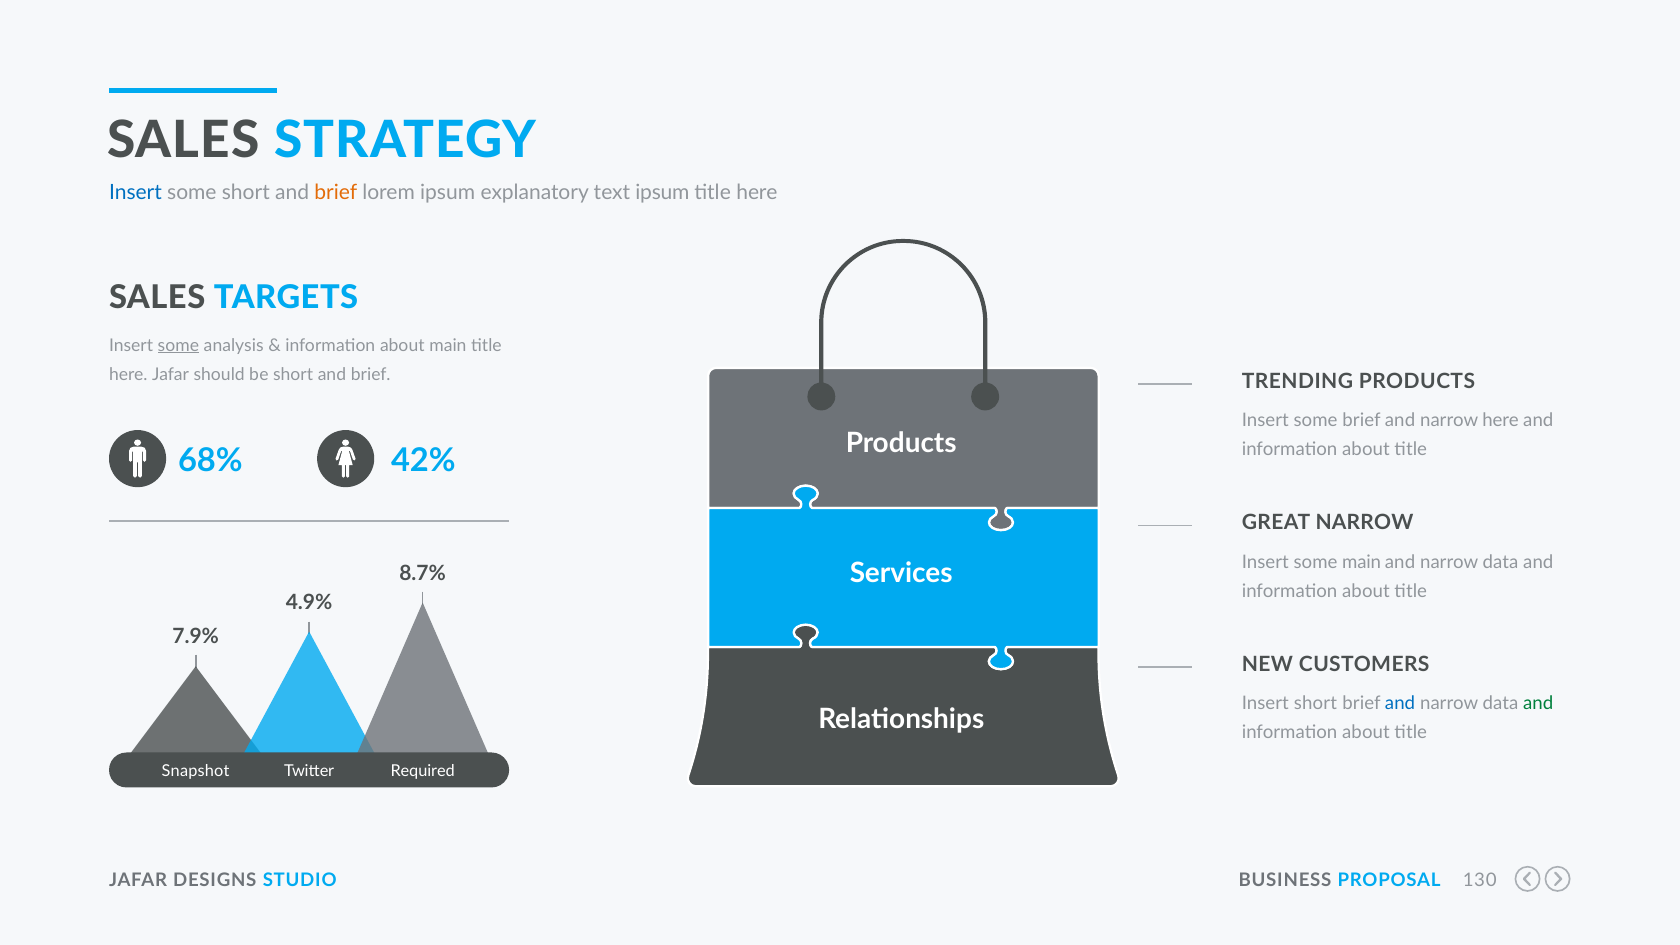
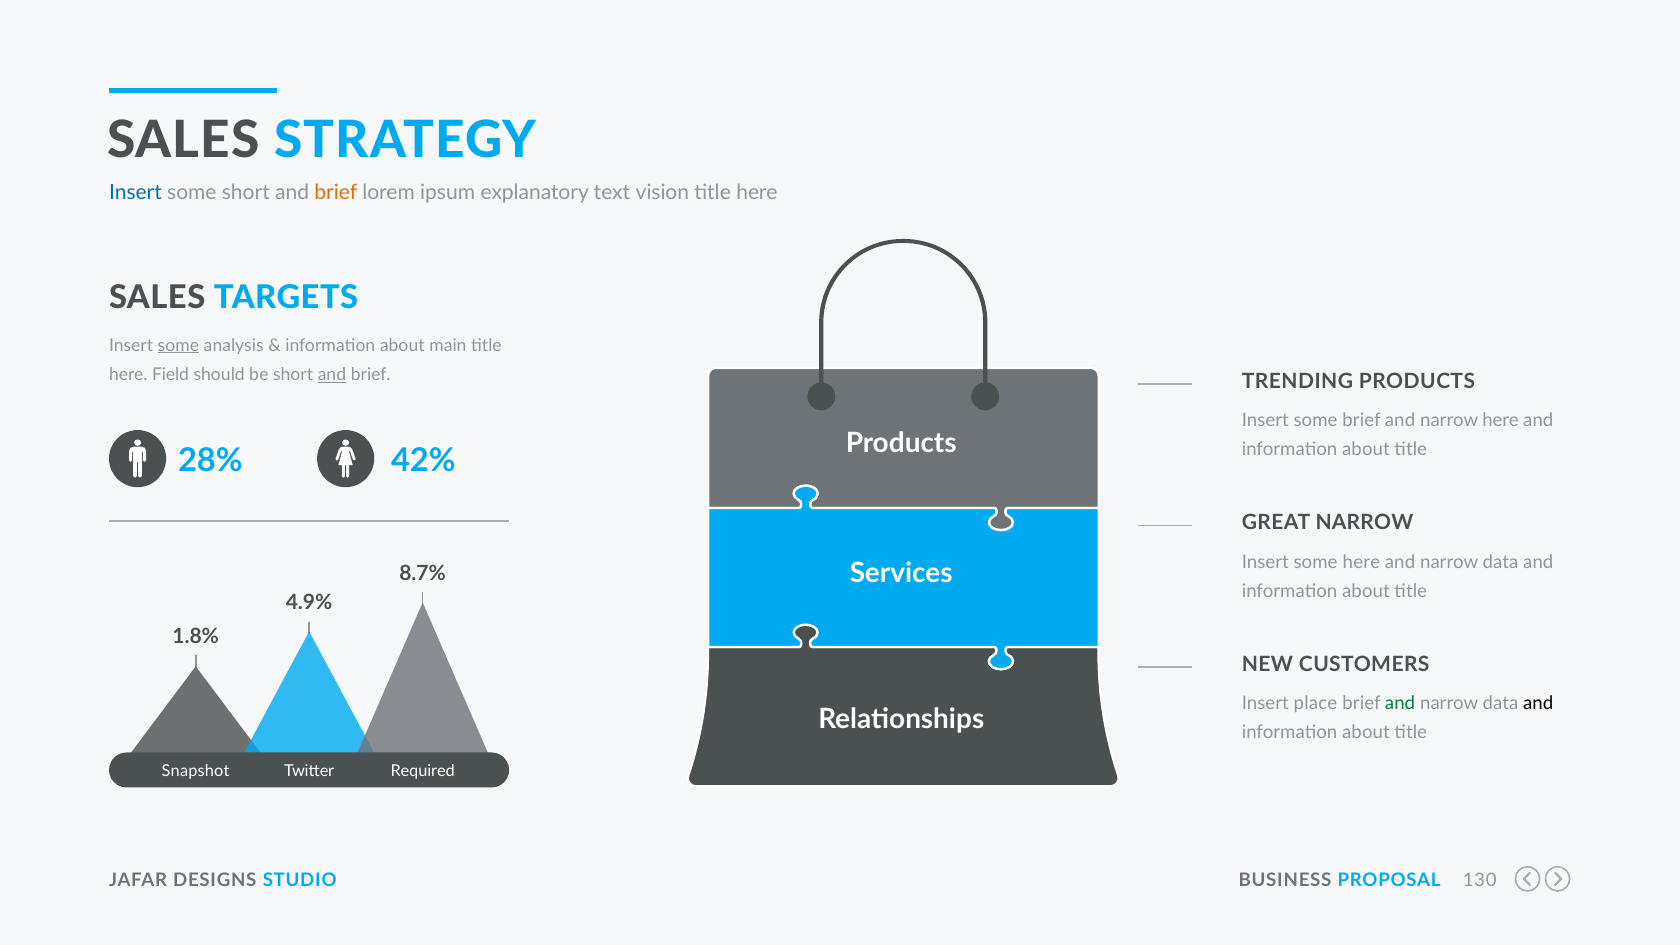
text ipsum: ipsum -> vision
here Jafar: Jafar -> Field
and at (332, 375) underline: none -> present
68%: 68% -> 28%
some main: main -> here
7.9%: 7.9% -> 1.8%
Insert short: short -> place
and at (1400, 703) colour: blue -> green
and at (1538, 703) colour: green -> black
